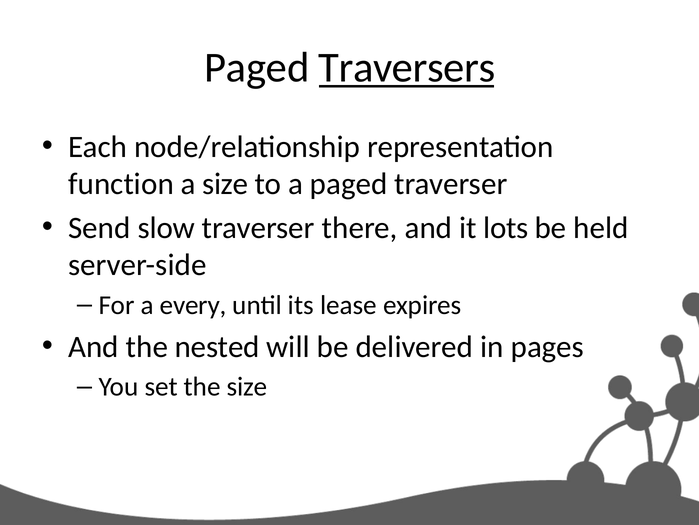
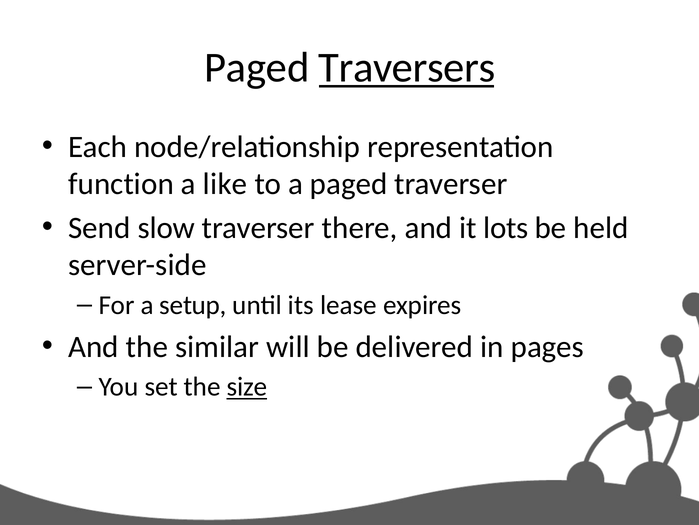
a size: size -> like
every: every -> setup
nested: nested -> similar
size at (247, 386) underline: none -> present
